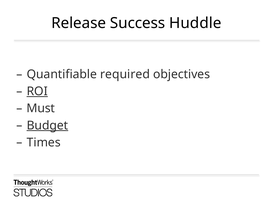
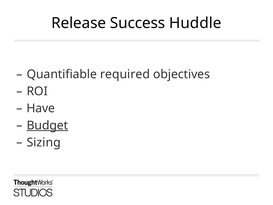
ROI underline: present -> none
Must: Must -> Have
Times: Times -> Sizing
